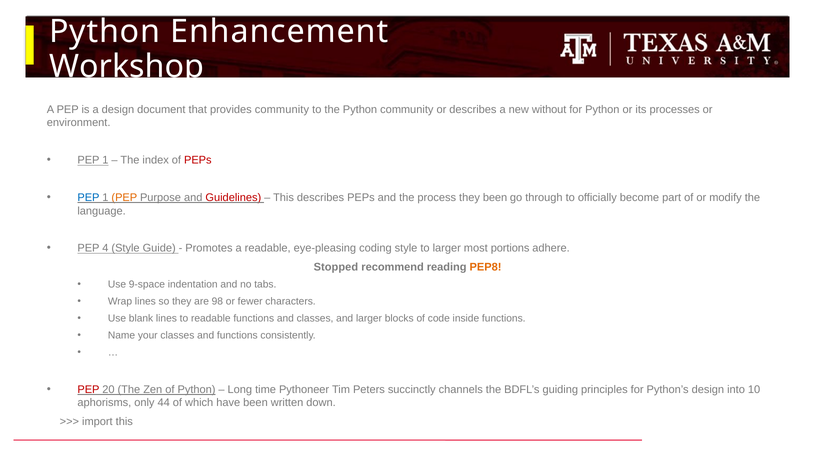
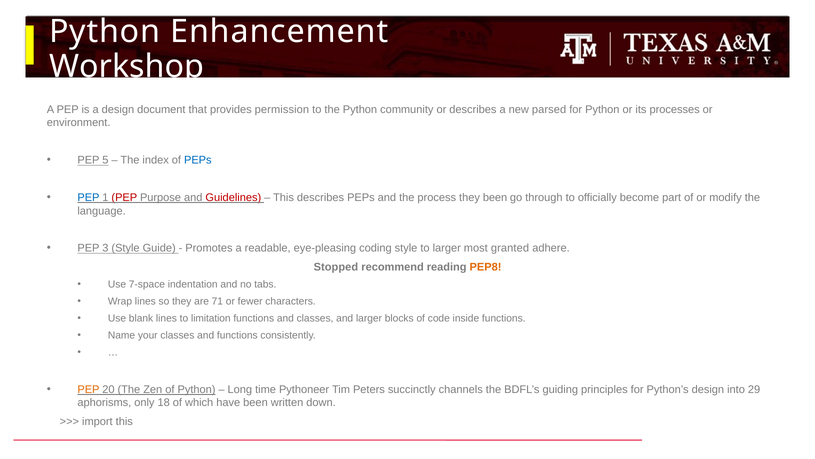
provides community: community -> permission
without: without -> parsed
1 at (105, 160): 1 -> 5
PEPs at (198, 160) colour: red -> blue
PEP at (124, 197) colour: orange -> red
4: 4 -> 3
portions: portions -> granted
9-space: 9-space -> 7-space
98: 98 -> 71
to readable: readable -> limitation
PEP at (88, 389) colour: red -> orange
10: 10 -> 29
44: 44 -> 18
